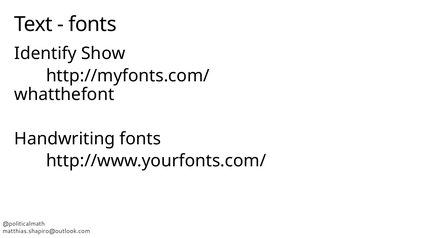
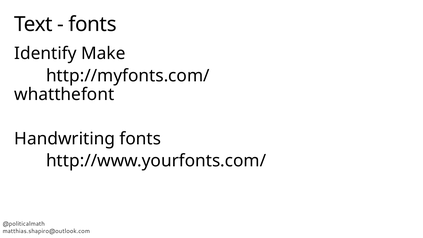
Show: Show -> Make
